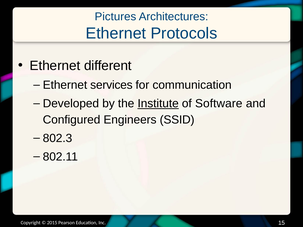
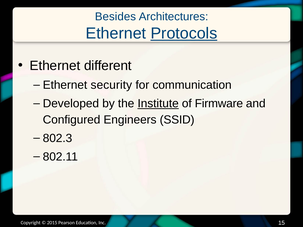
Pictures: Pictures -> Besides
Protocols underline: none -> present
services: services -> security
Software: Software -> Firmware
